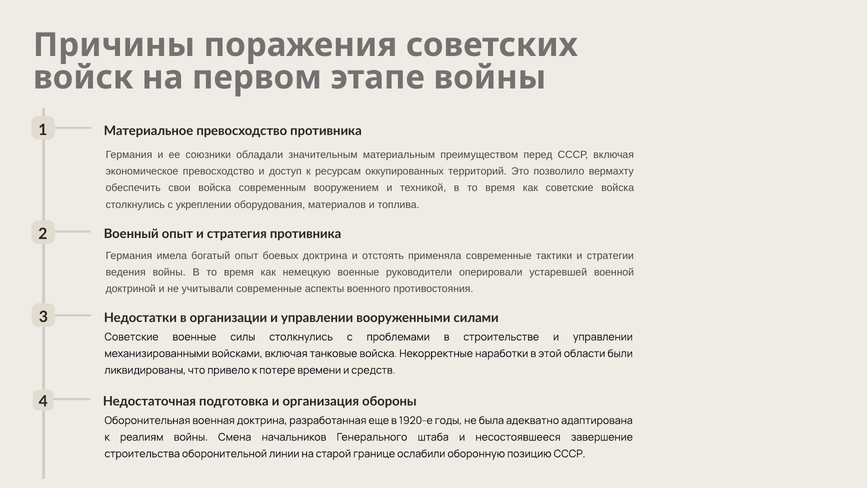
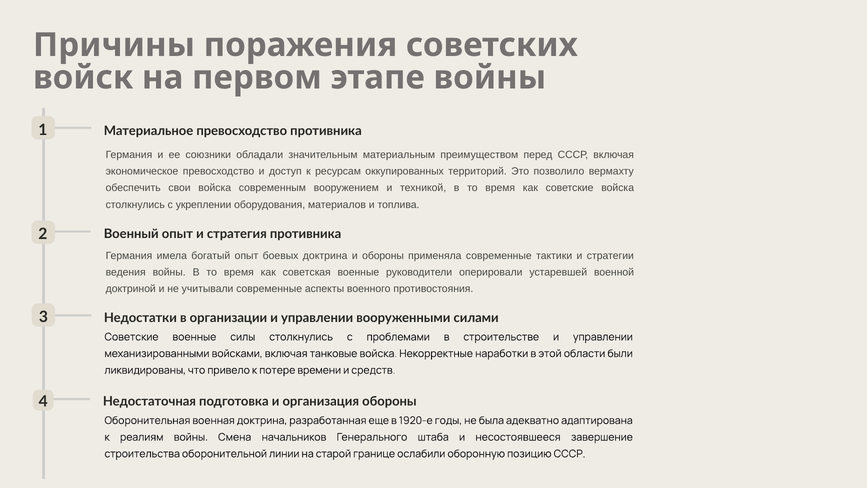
и отстоять: отстоять -> обороны
немецкую: немецкую -> советская
